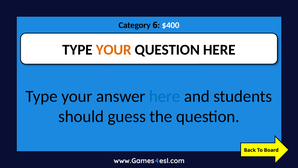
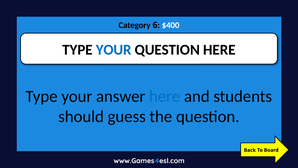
YOUR at (114, 50) colour: orange -> blue
